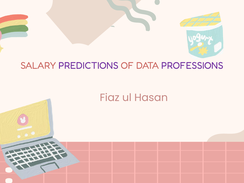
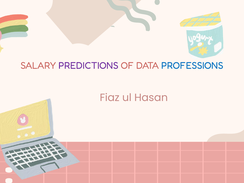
PROFESSIONS colour: purple -> blue
